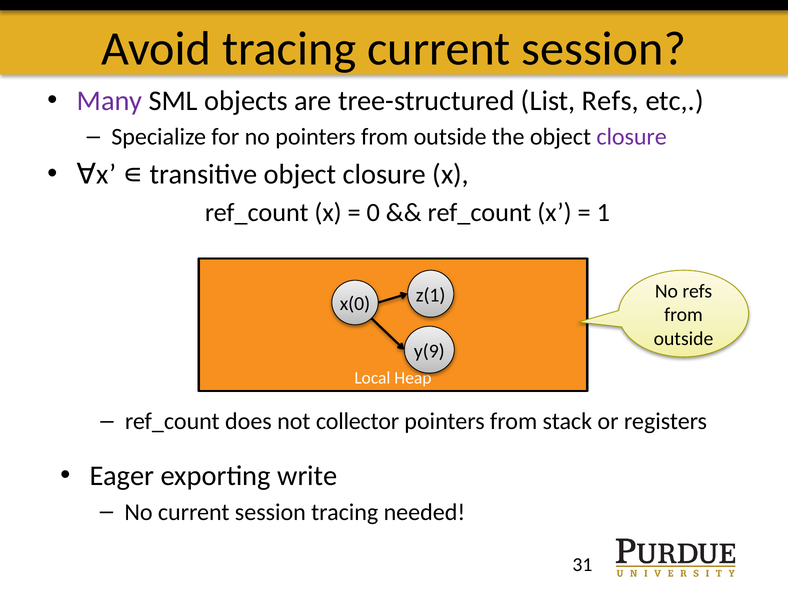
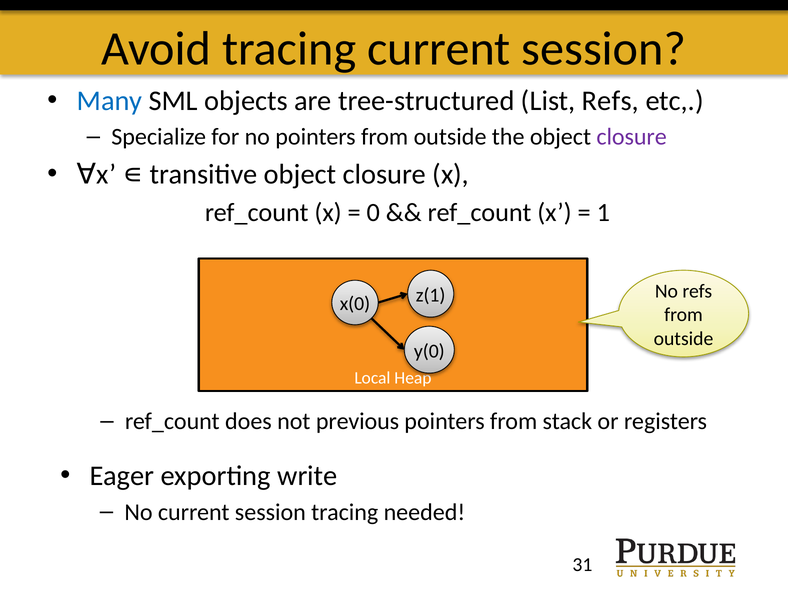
Many colour: purple -> blue
y(9: y(9 -> y(0
collector: collector -> previous
